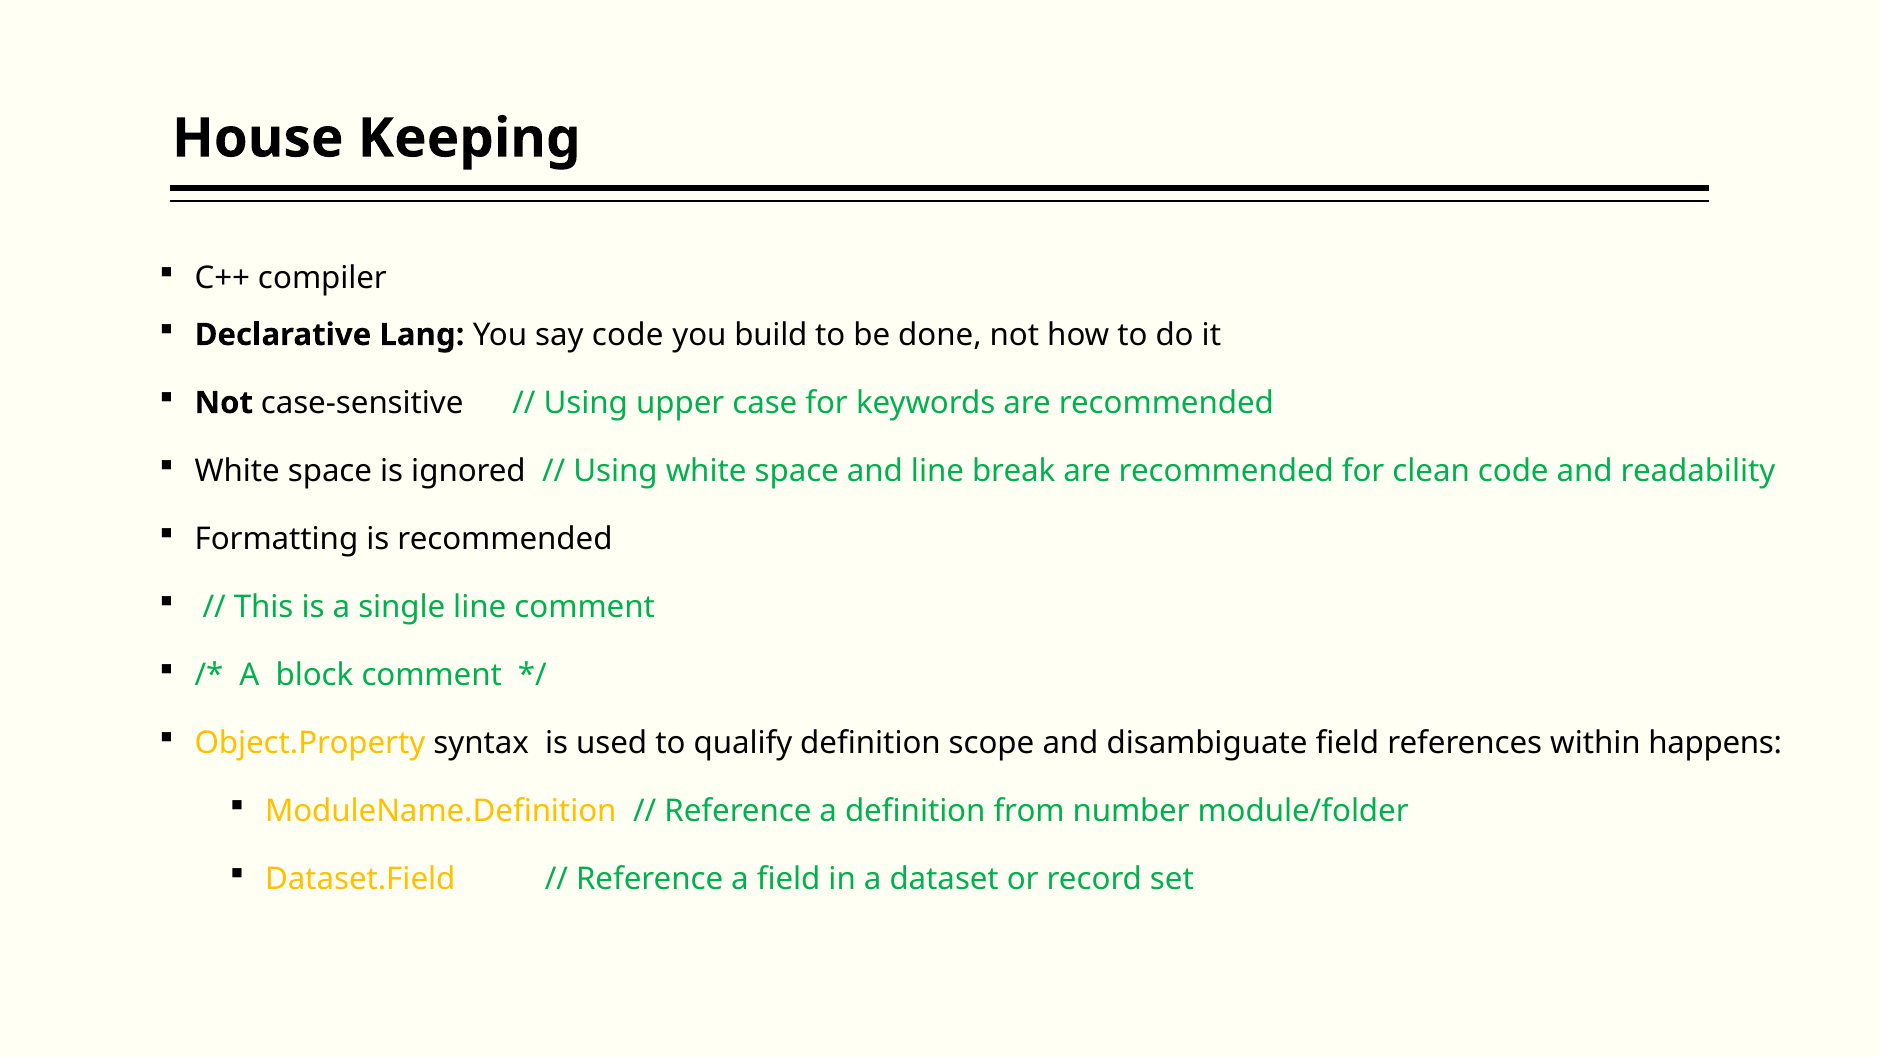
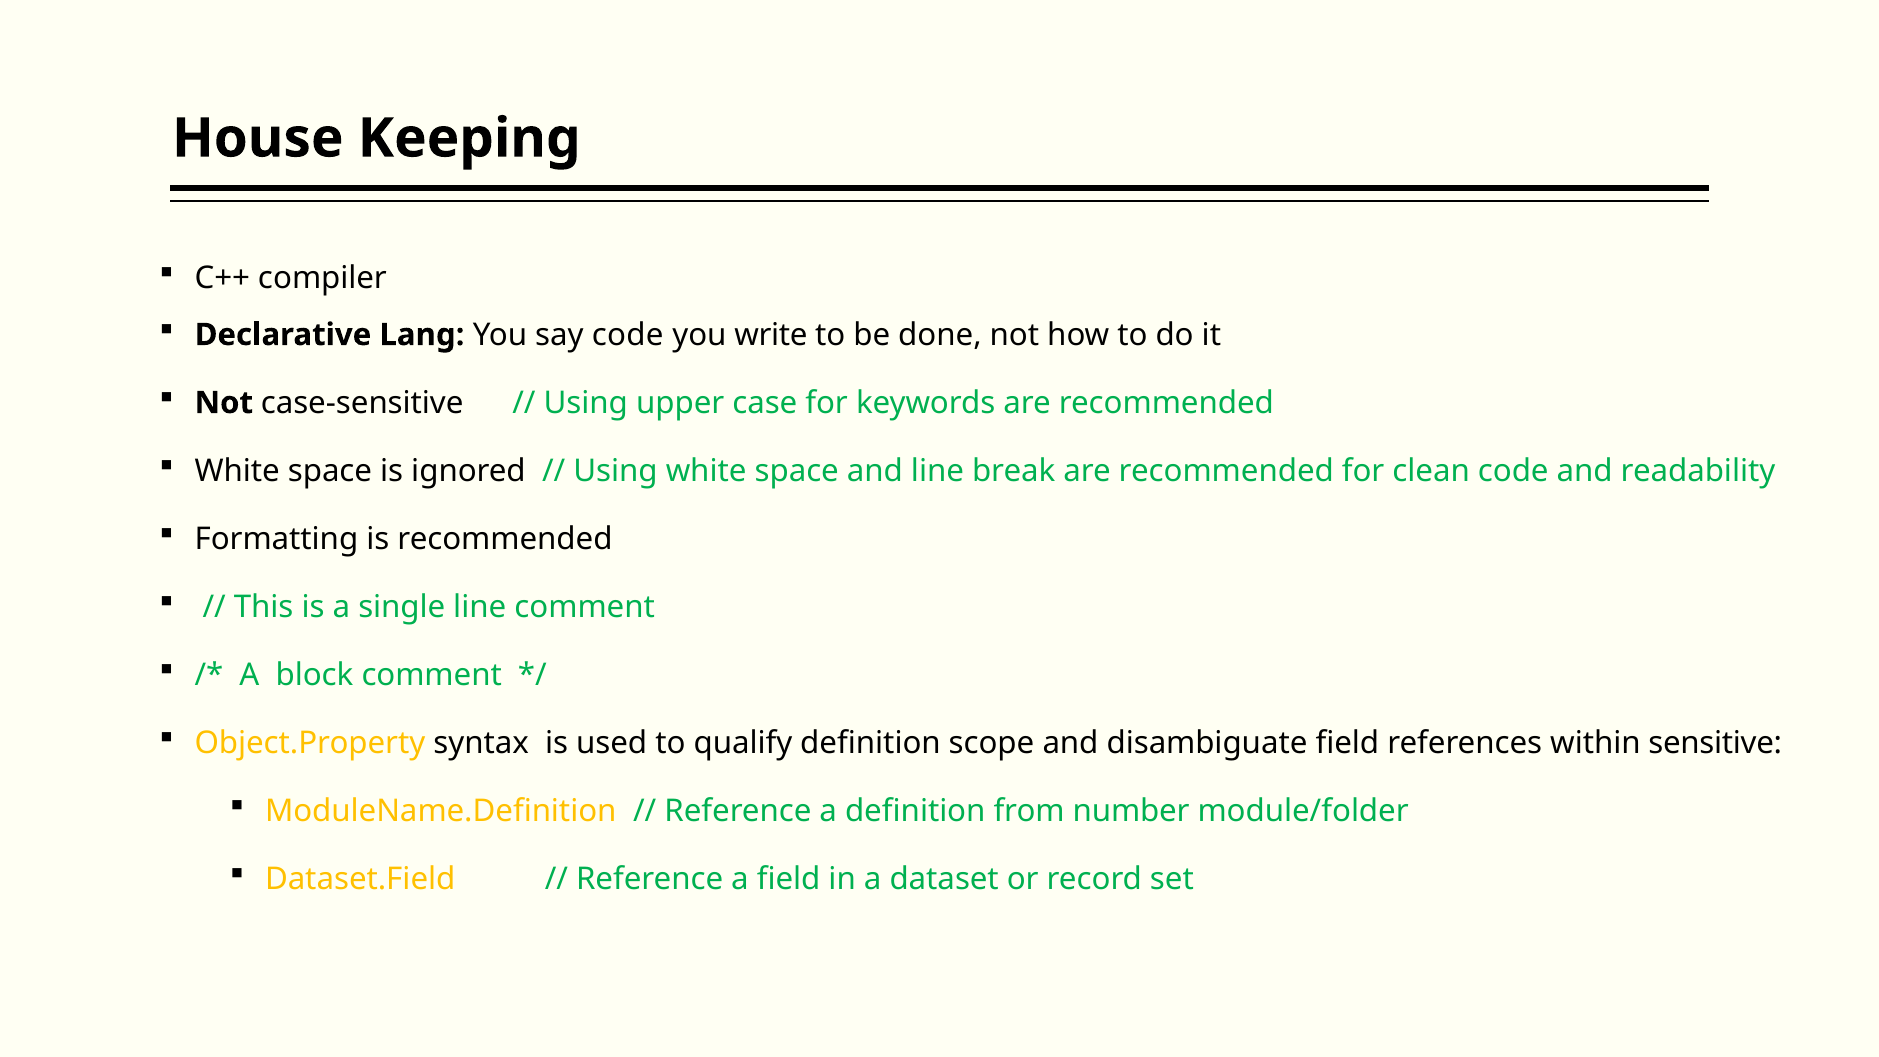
build: build -> write
happens: happens -> sensitive
